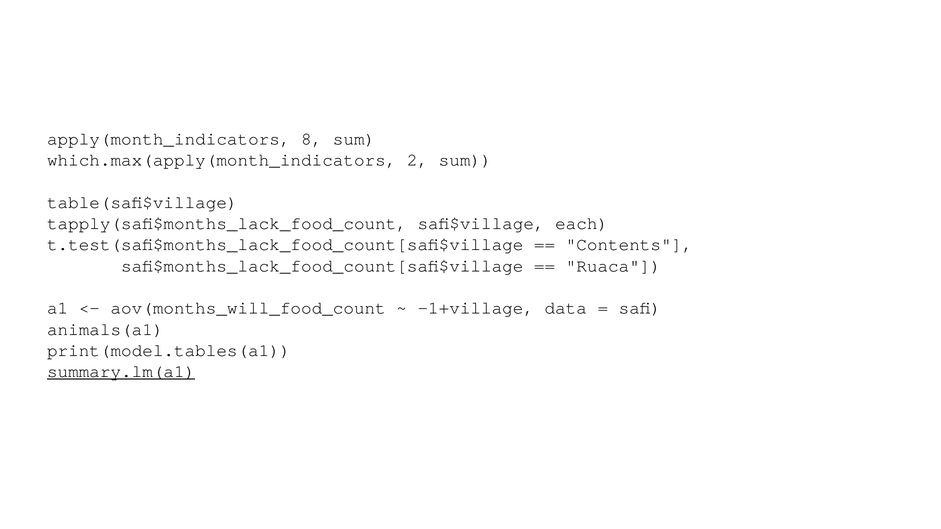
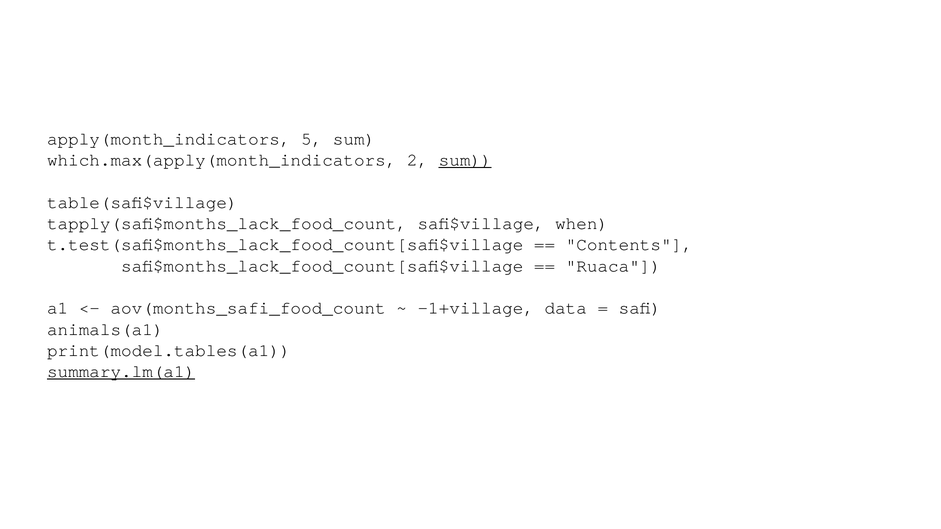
8: 8 -> 5
sum at (465, 160) underline: none -> present
each: each -> when
aov(months_will_food_count: aov(months_will_food_count -> aov(months_safi_food_count
